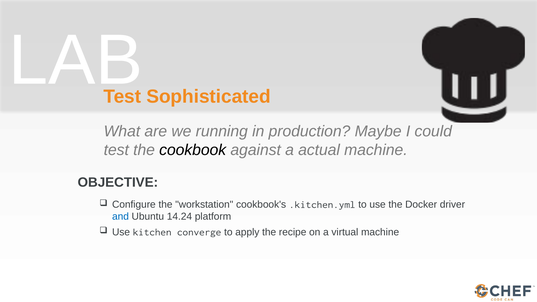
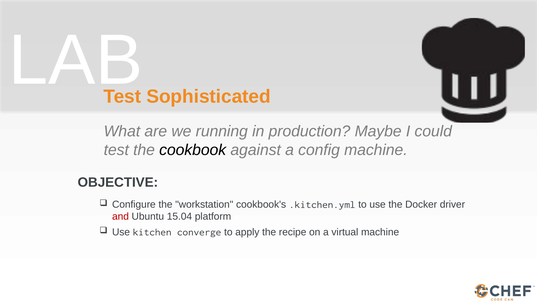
actual: actual -> config
and colour: blue -> red
14.24: 14.24 -> 15.04
